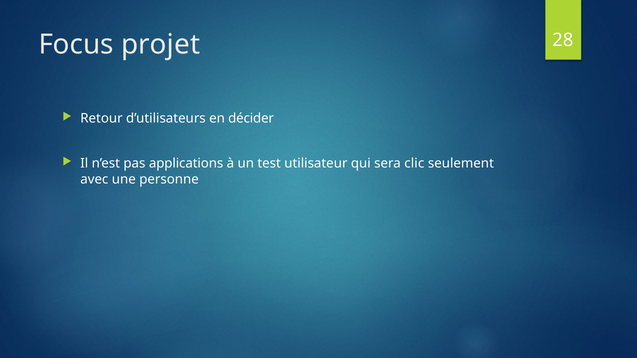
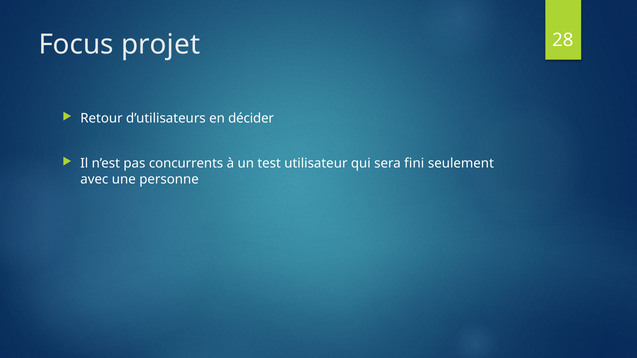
applications: applications -> concurrents
clic: clic -> fini
